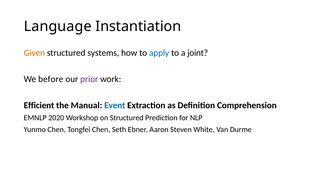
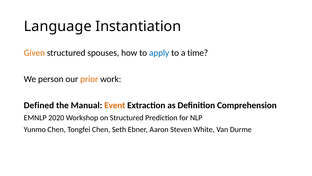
systems: systems -> spouses
joint: joint -> time
before: before -> person
prior colour: purple -> orange
Efficient: Efficient -> Defined
Event colour: blue -> orange
